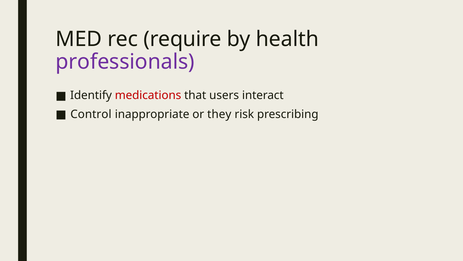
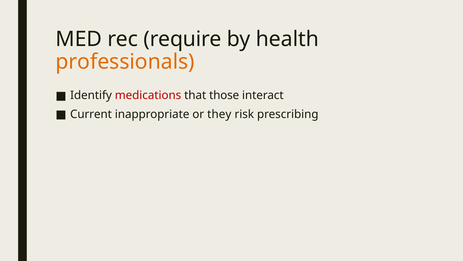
professionals colour: purple -> orange
users: users -> those
Control: Control -> Current
